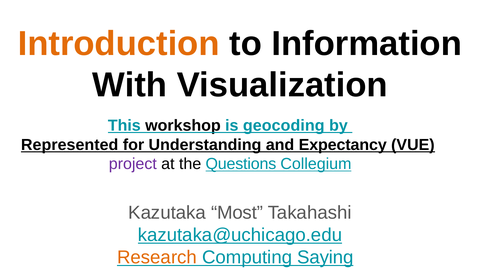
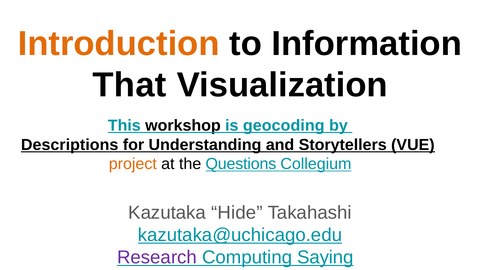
With: With -> That
Represented: Represented -> Descriptions
Expectancy: Expectancy -> Storytellers
project colour: purple -> orange
Most: Most -> Hide
Research colour: orange -> purple
